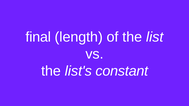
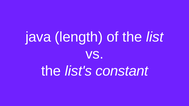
final: final -> java
